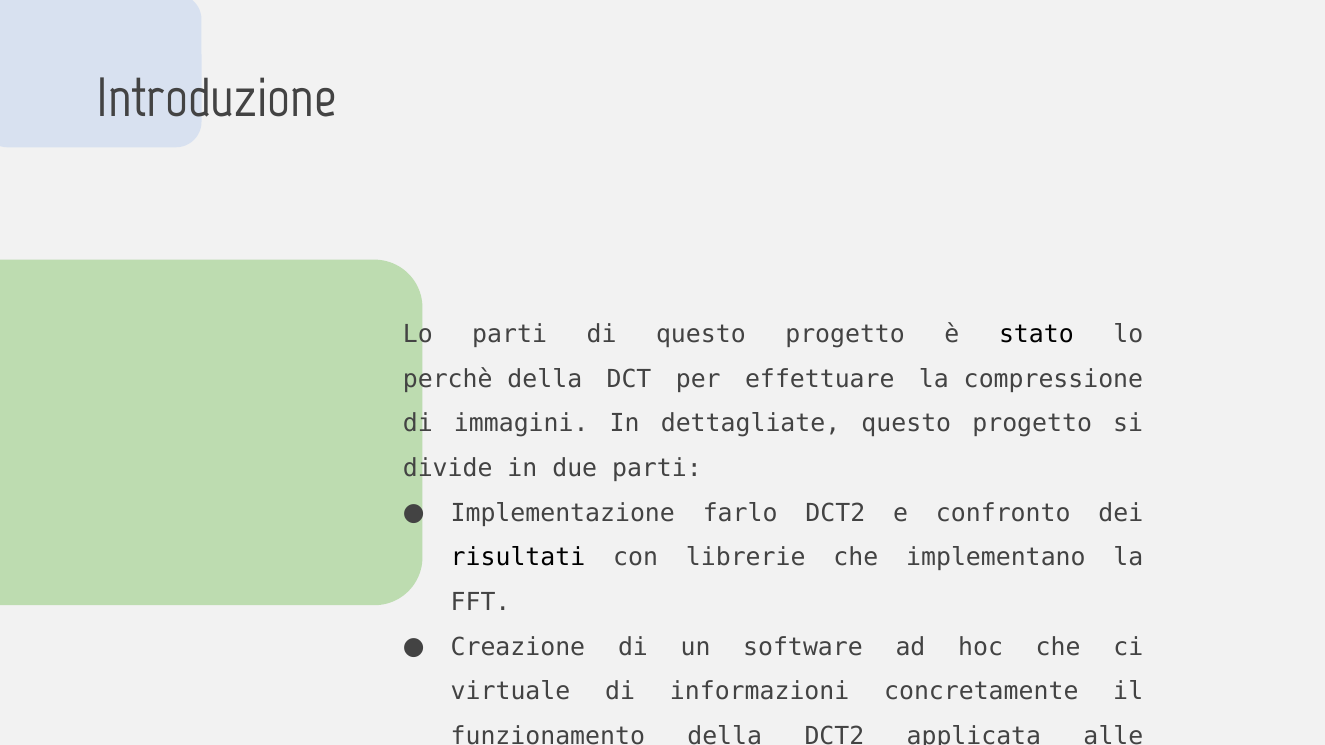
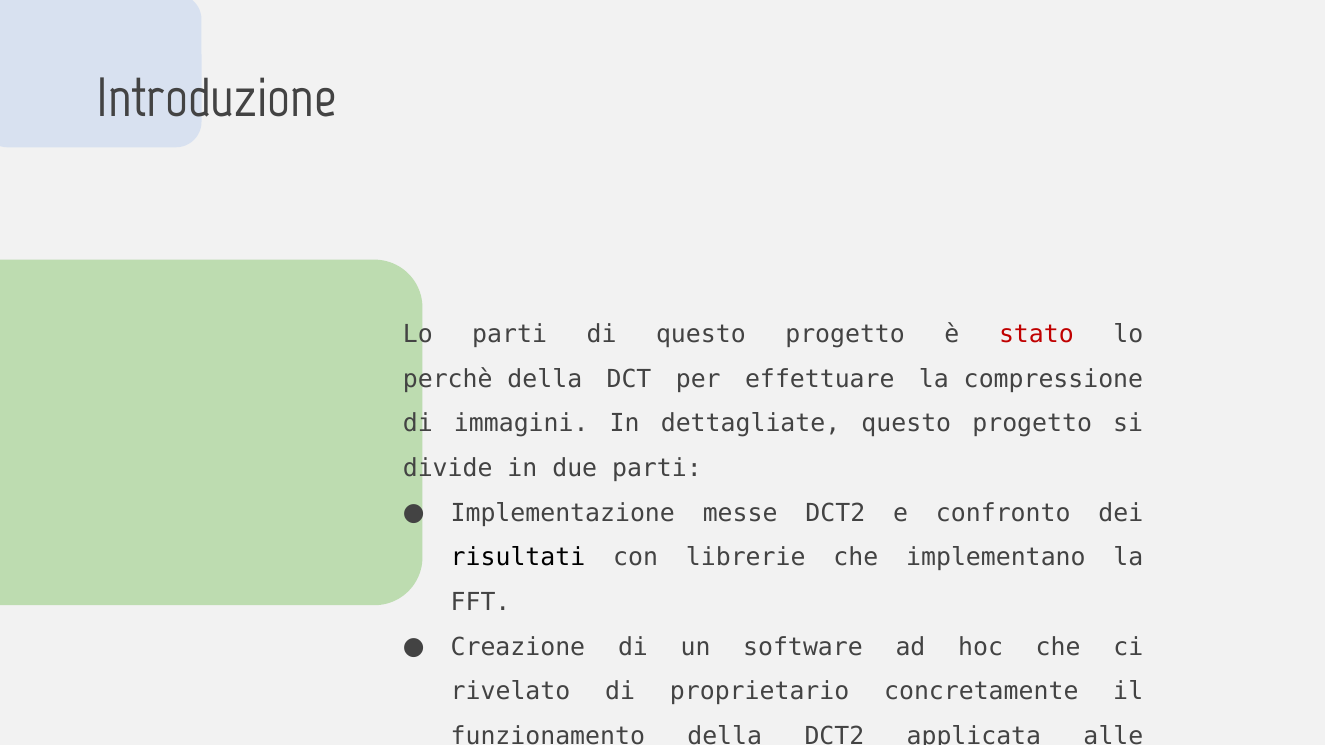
stato colour: black -> red
farlo: farlo -> messe
virtuale: virtuale -> rivelato
informazioni: informazioni -> proprietario
